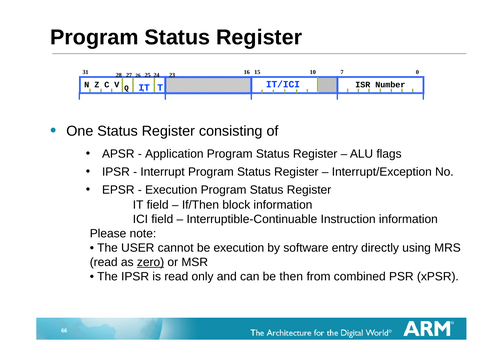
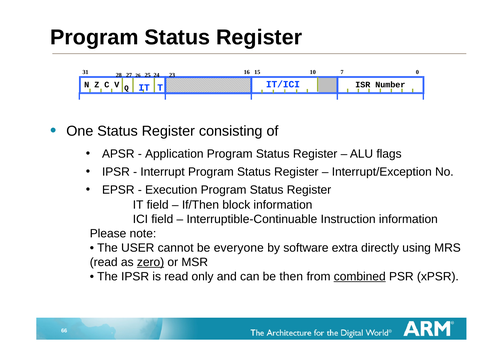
be execution: execution -> everyone
entry: entry -> extra
combined underline: none -> present
